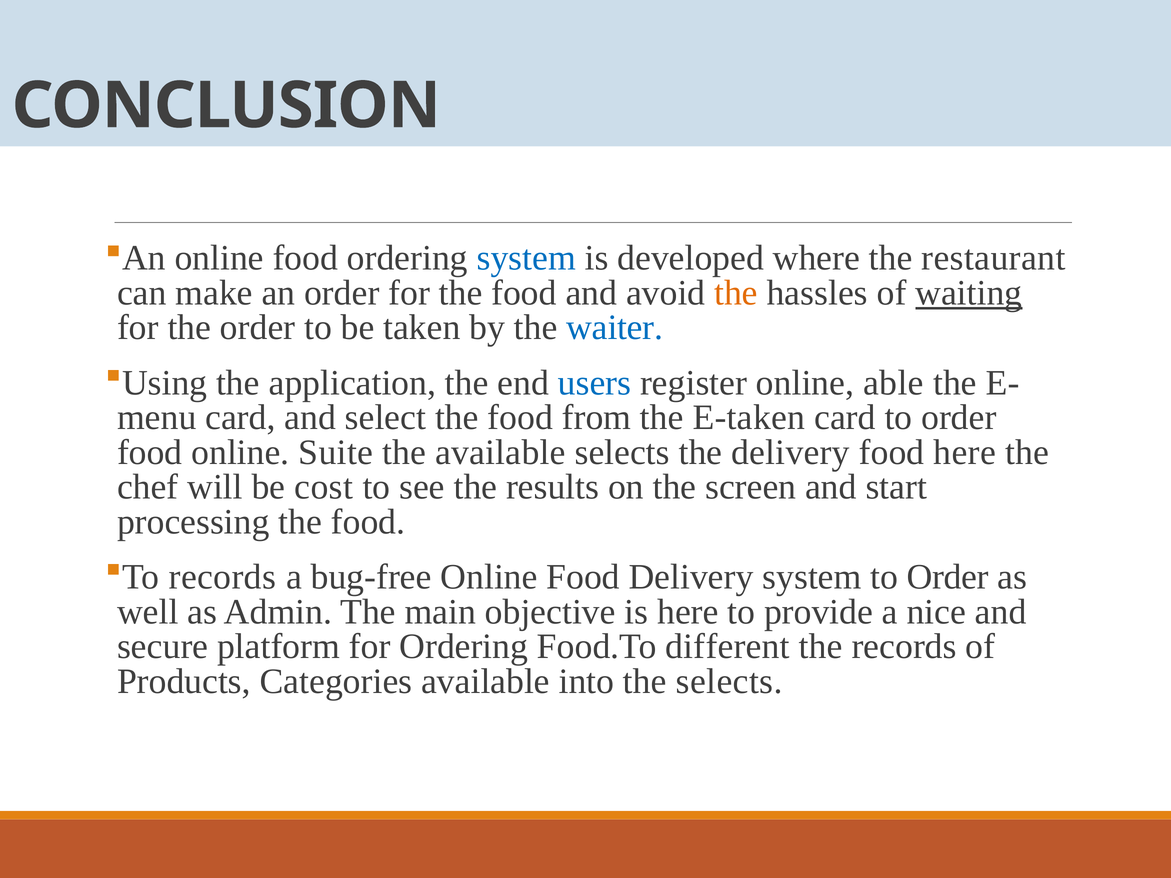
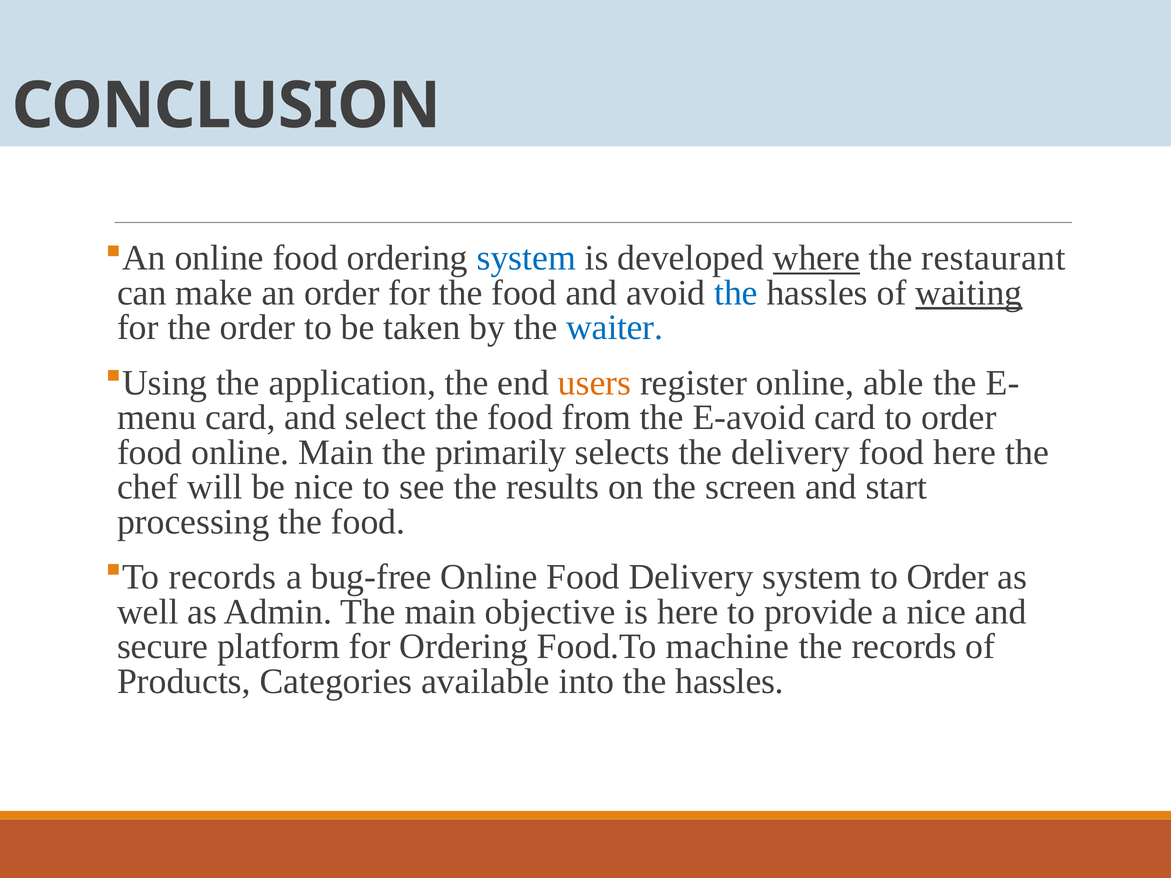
where underline: none -> present
the at (736, 293) colour: orange -> blue
users colour: blue -> orange
E-taken: E-taken -> E-avoid
online Suite: Suite -> Main
the available: available -> primarily
be cost: cost -> nice
different: different -> machine
into the selects: selects -> hassles
